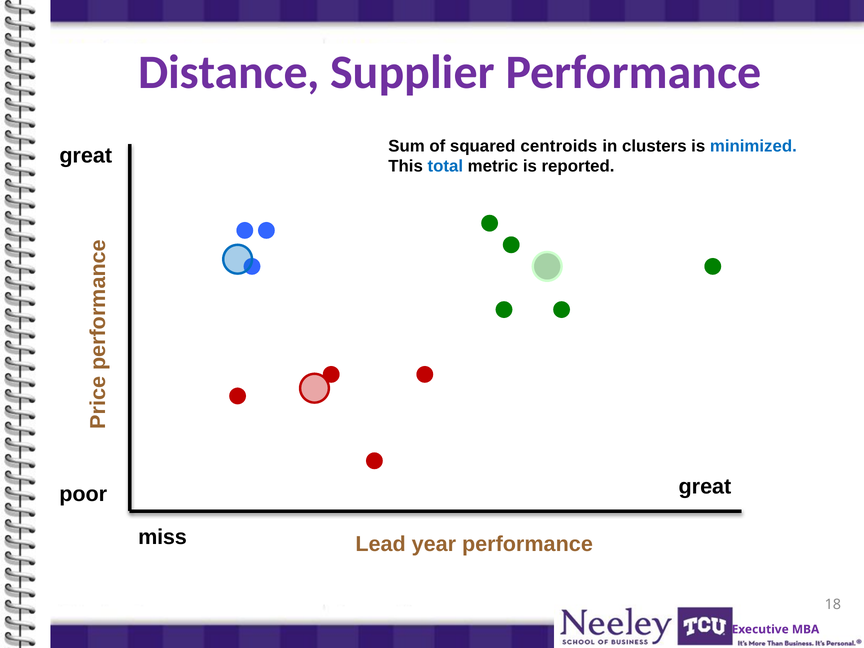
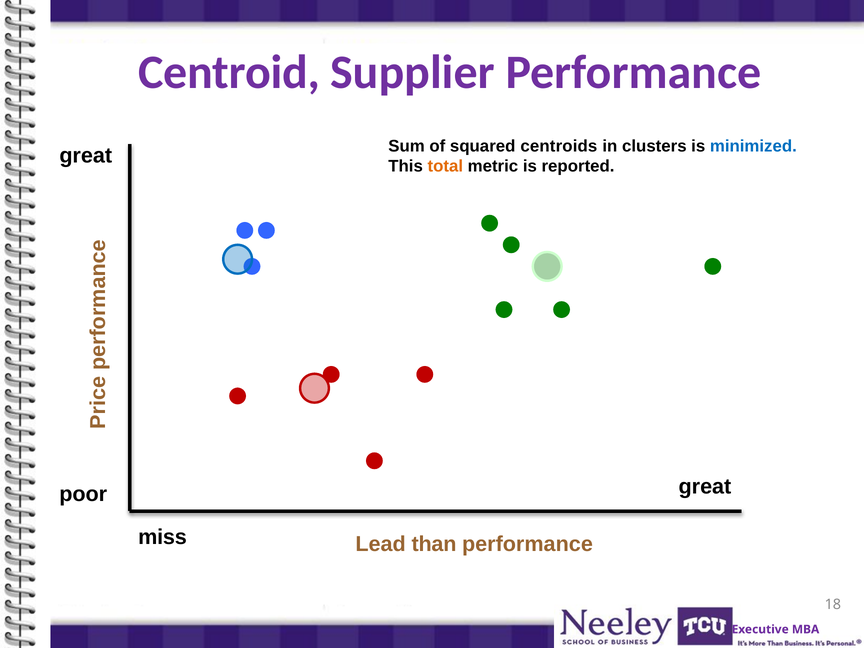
Distance: Distance -> Centroid
total colour: blue -> orange
year: year -> than
